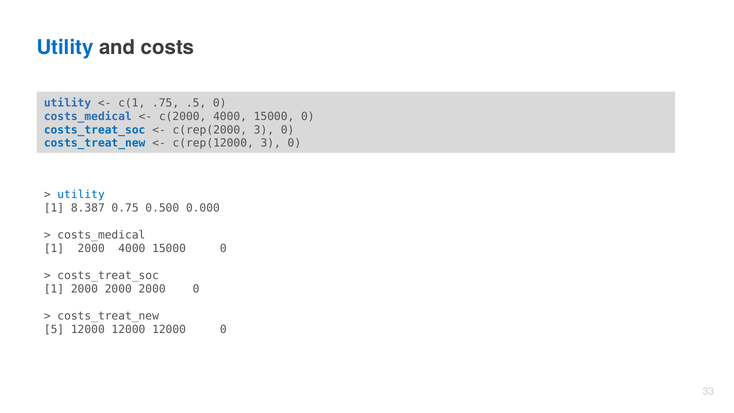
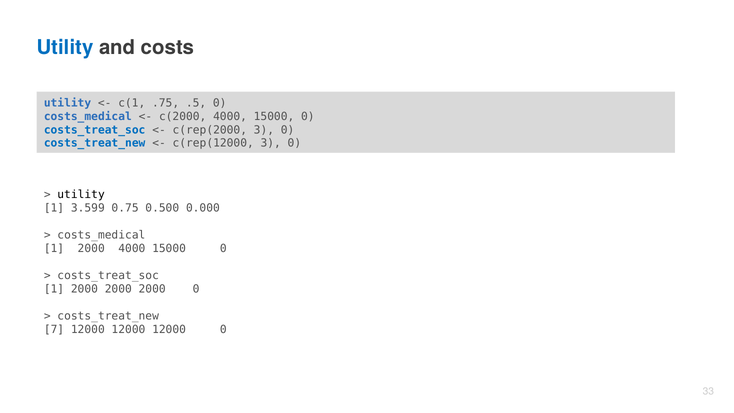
utility at (81, 195) colour: blue -> black
8.387: 8.387 -> 3.599
5: 5 -> 7
